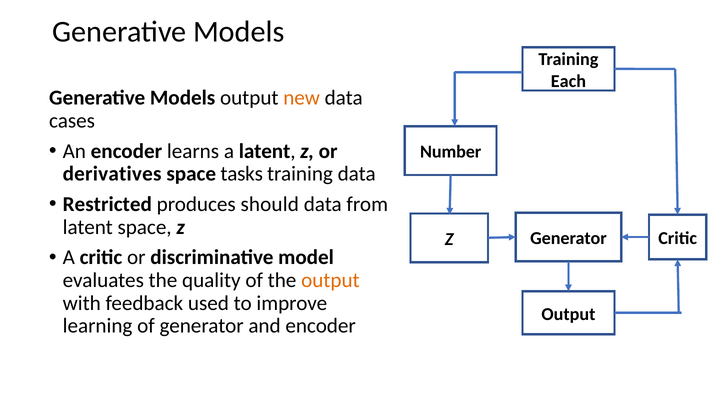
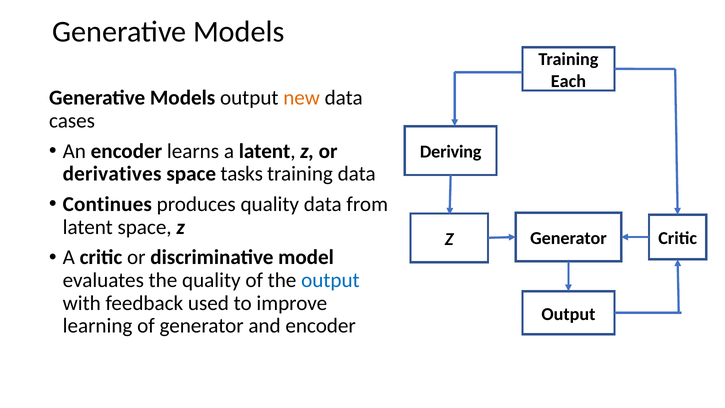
Number: Number -> Deriving
Restricted: Restricted -> Continues
produces should: should -> quality
output at (330, 280) colour: orange -> blue
